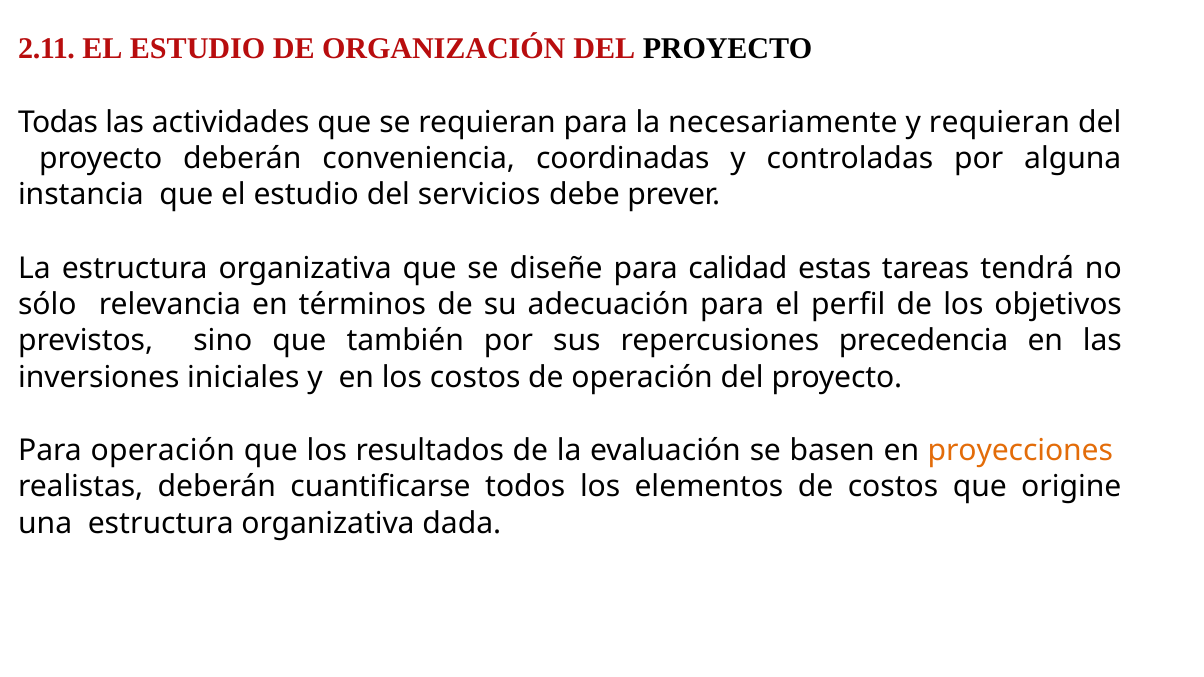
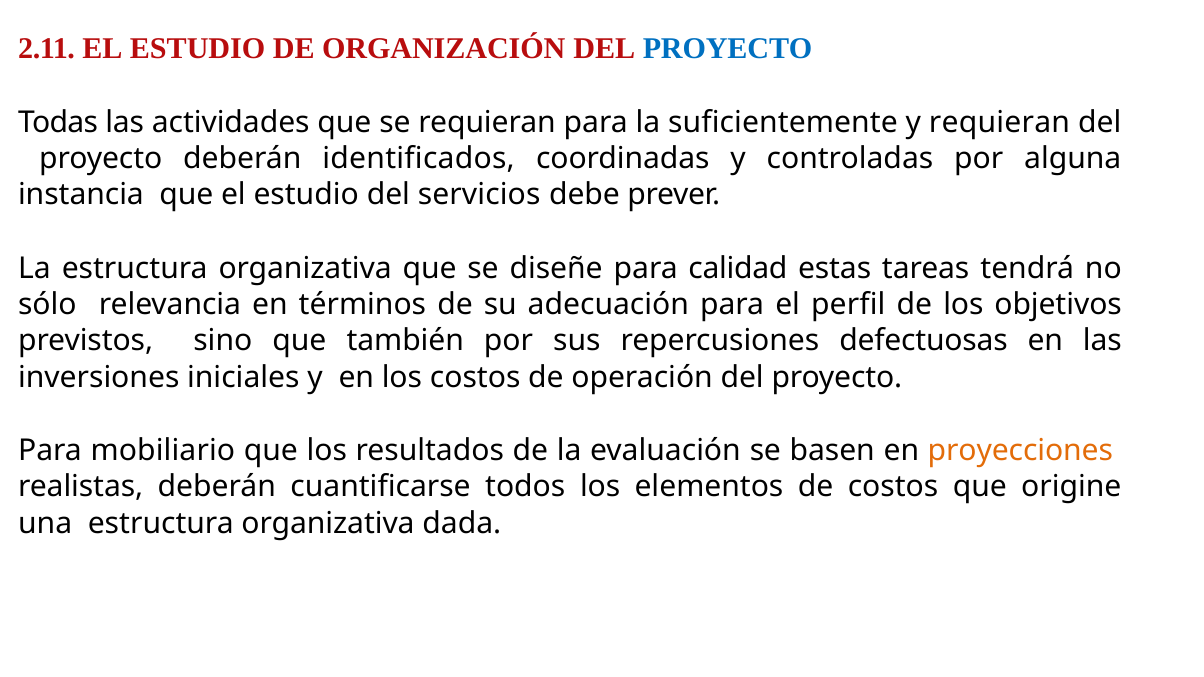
PROYECTO at (728, 49) colour: black -> blue
necesariamente: necesariamente -> suficientemente
conveniencia: conveniencia -> identificados
precedencia: precedencia -> defectuosas
Para operación: operación -> mobiliario
